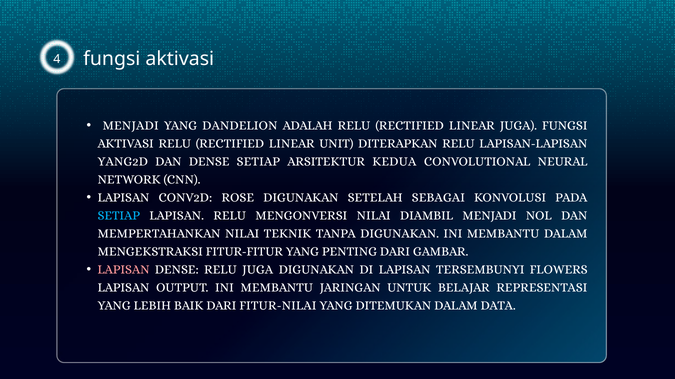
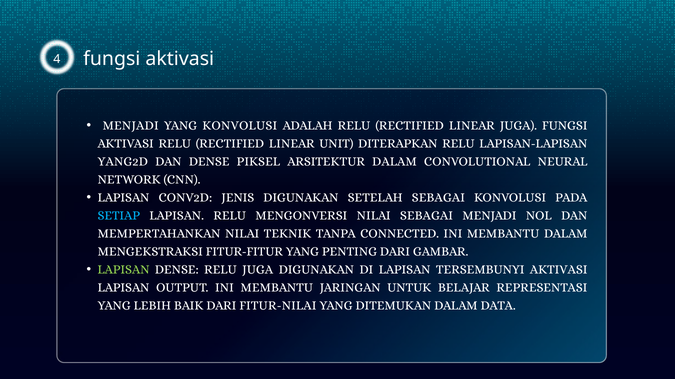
YANG DANDELION: DANDELION -> KONVOLUSI
DENSE SETIAP: SETIAP -> PIKSEL
ARSITEKTUR KEDUA: KEDUA -> DALAM
ROSE: ROSE -> JENIS
NILAI DIAMBIL: DIAMBIL -> SEBAGAI
TANPA DIGUNAKAN: DIGUNAKAN -> CONNECTED
LAPISAN at (124, 270) colour: pink -> light green
TERSEMBUNYI FLOWERS: FLOWERS -> AKTIVASI
